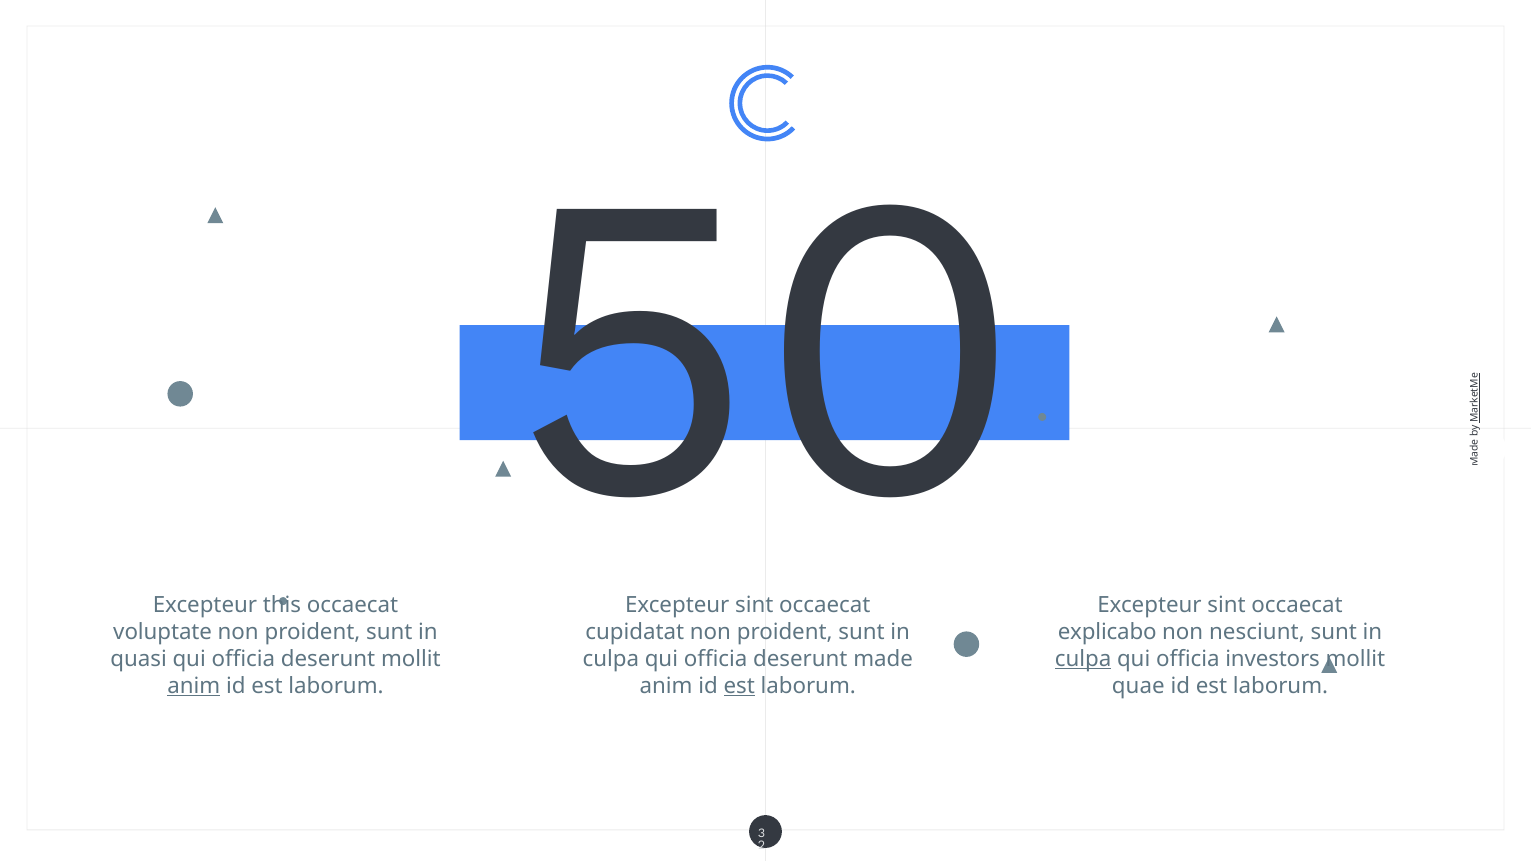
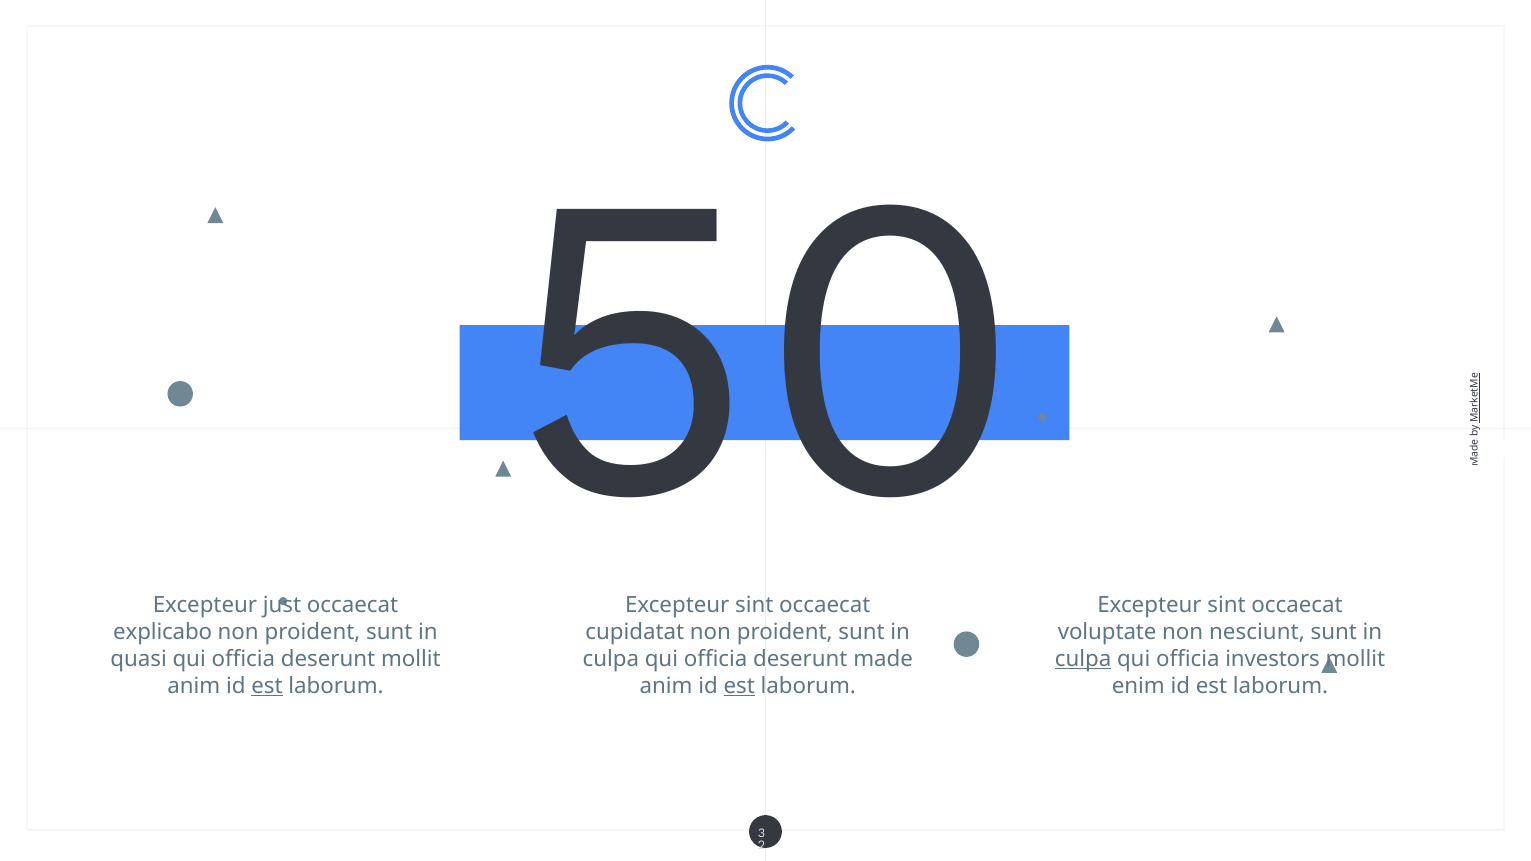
this: this -> just
voluptate: voluptate -> explicabo
explicabo: explicabo -> voluptate
anim at (194, 686) underline: present -> none
est at (267, 686) underline: none -> present
quae: quae -> enim
